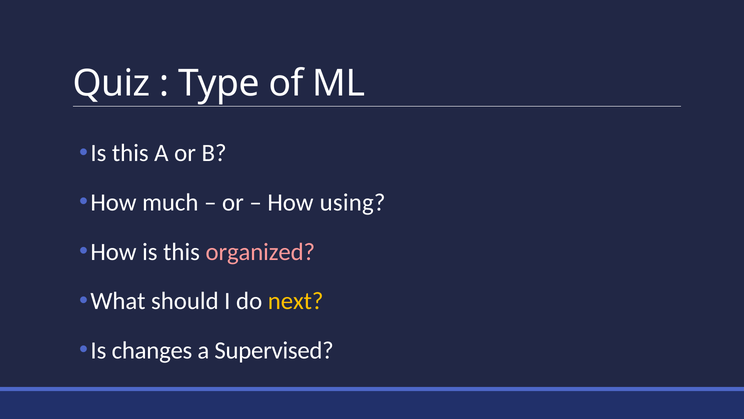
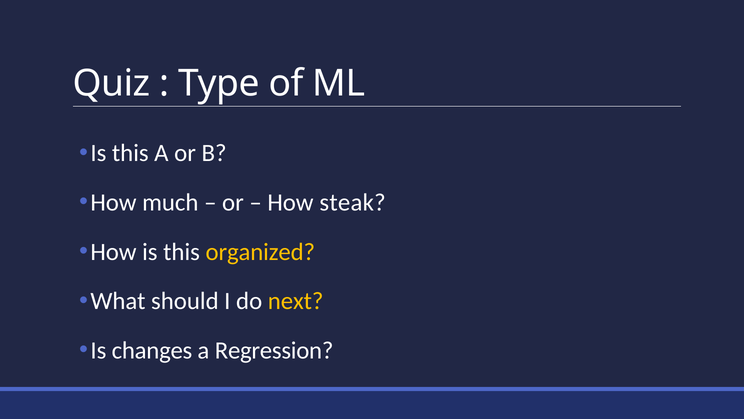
using: using -> steak
organized colour: pink -> yellow
Supervised: Supervised -> Regression
